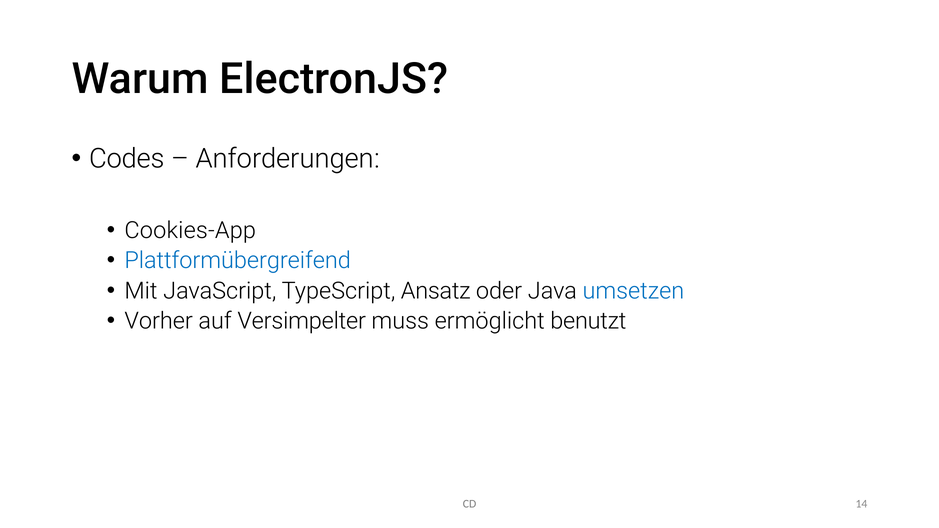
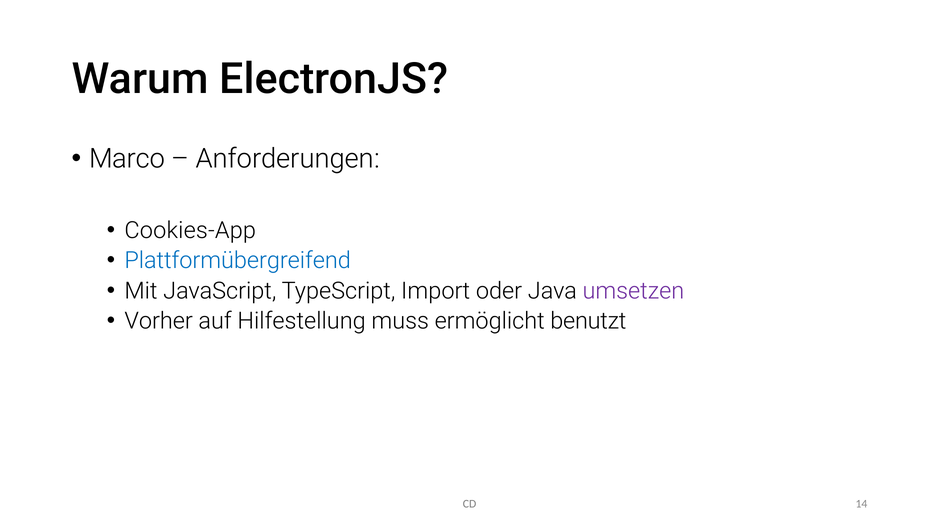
Codes: Codes -> Marco
Ansatz: Ansatz -> Import
umsetzen colour: blue -> purple
Versimpelter: Versimpelter -> Hilfestellung
